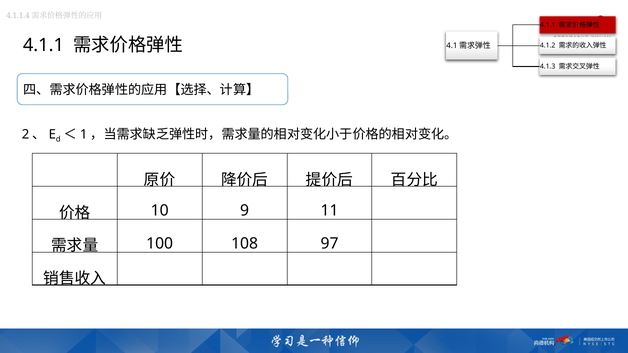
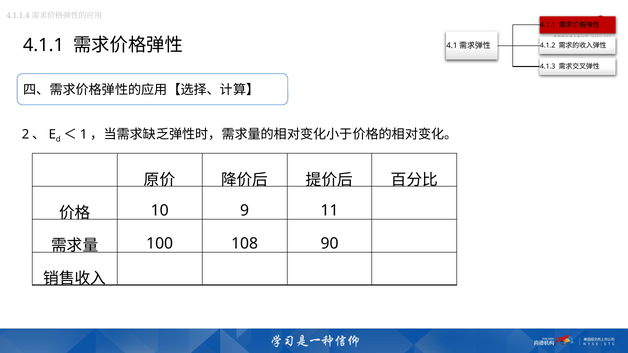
97: 97 -> 90
